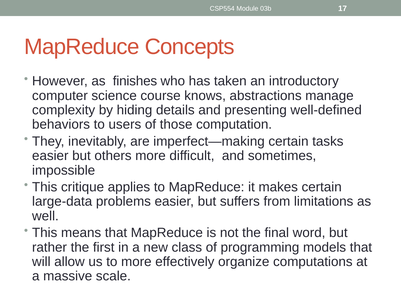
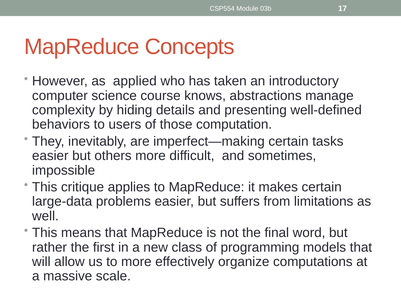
finishes: finishes -> applied
